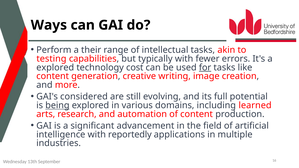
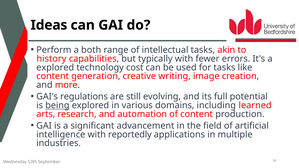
Ways: Ways -> Ideas
their: their -> both
testing: testing -> history
for underline: present -> none
considered: considered -> regulations
